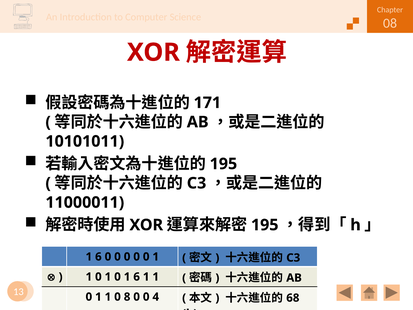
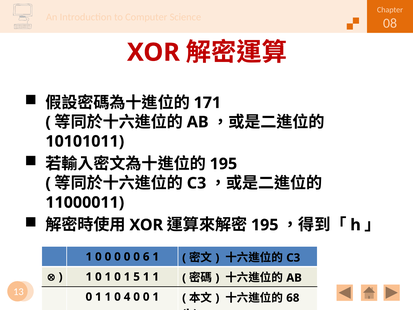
6 at (98, 257): 6 -> 0
0 at (146, 257): 0 -> 6
0 1 6: 6 -> 5
8: 8 -> 4
0 0 4: 4 -> 1
